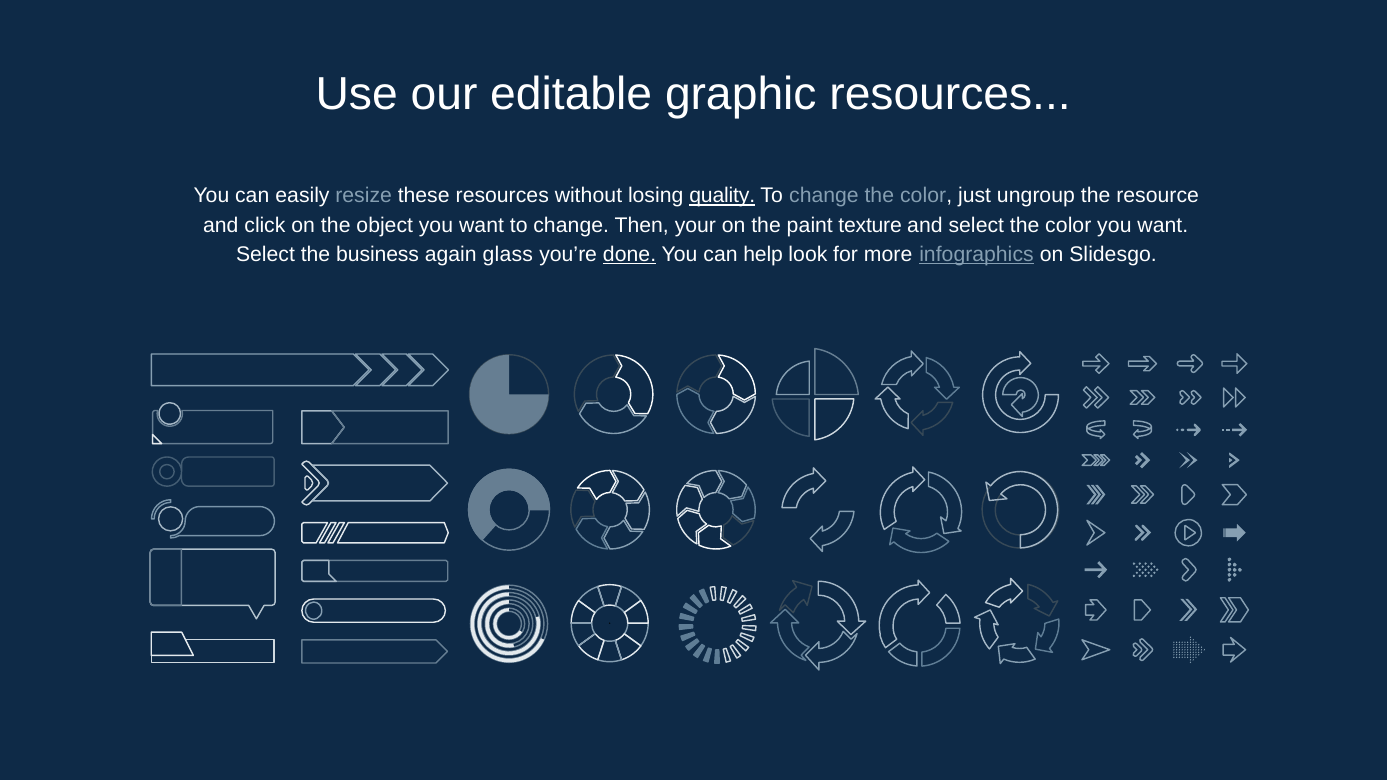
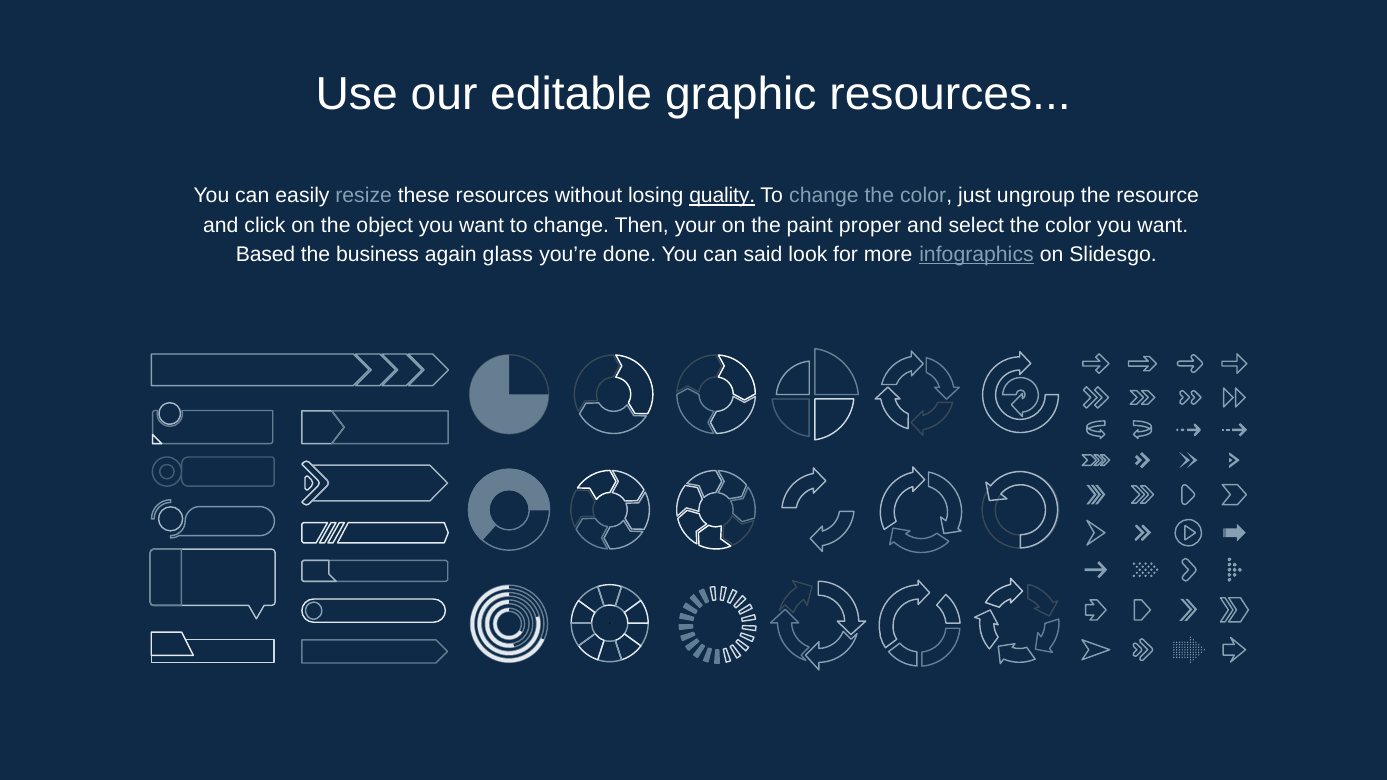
texture: texture -> proper
Select at (265, 254): Select -> Based
done underline: present -> none
help: help -> said
